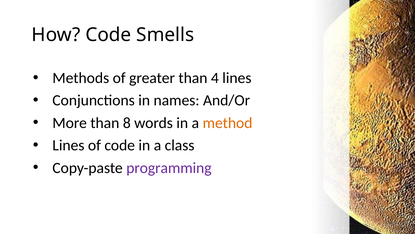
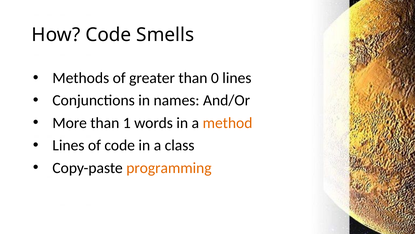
4: 4 -> 0
8: 8 -> 1
programming colour: purple -> orange
